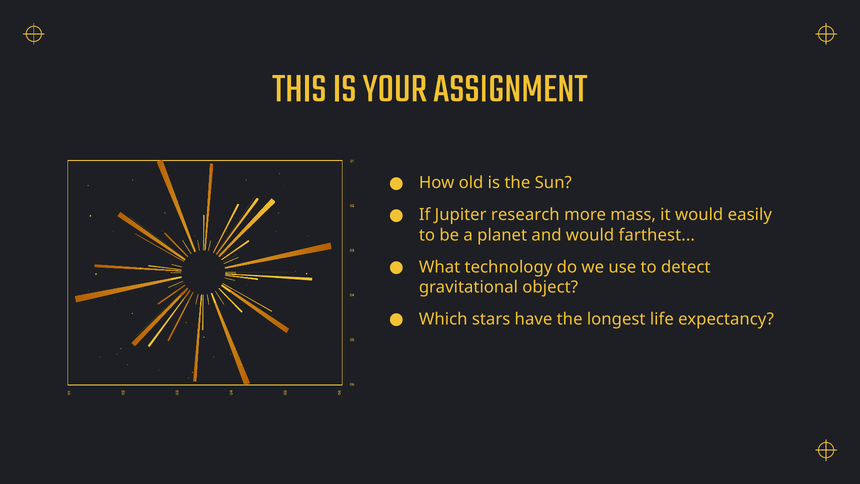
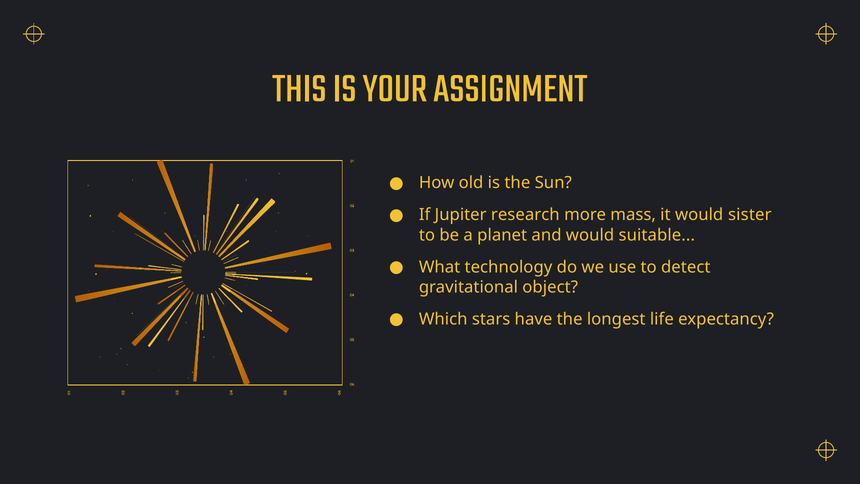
easily: easily -> sister
farthest: farthest -> suitable
